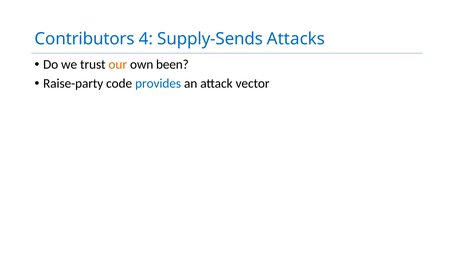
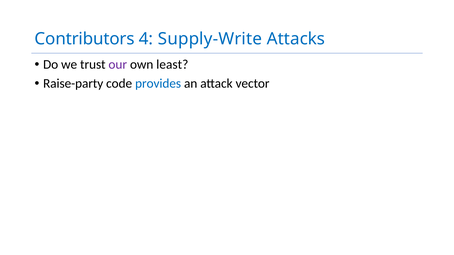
Supply-Sends: Supply-Sends -> Supply-Write
our colour: orange -> purple
been: been -> least
